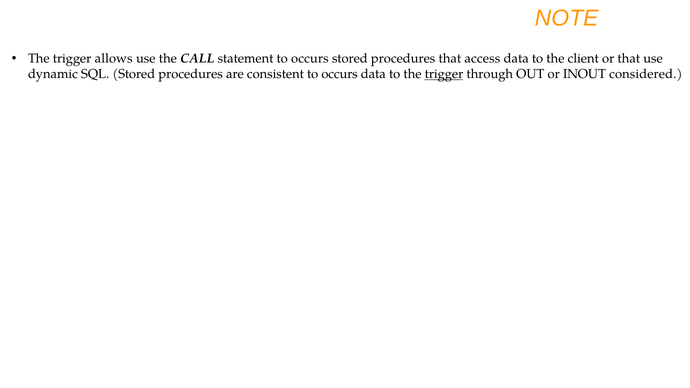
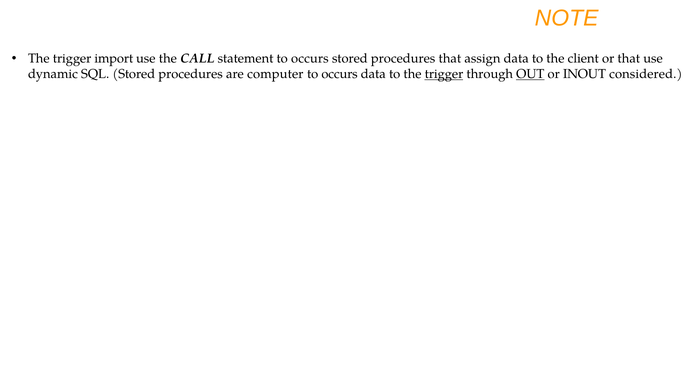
allows: allows -> import
access: access -> assign
consistent: consistent -> computer
OUT underline: none -> present
